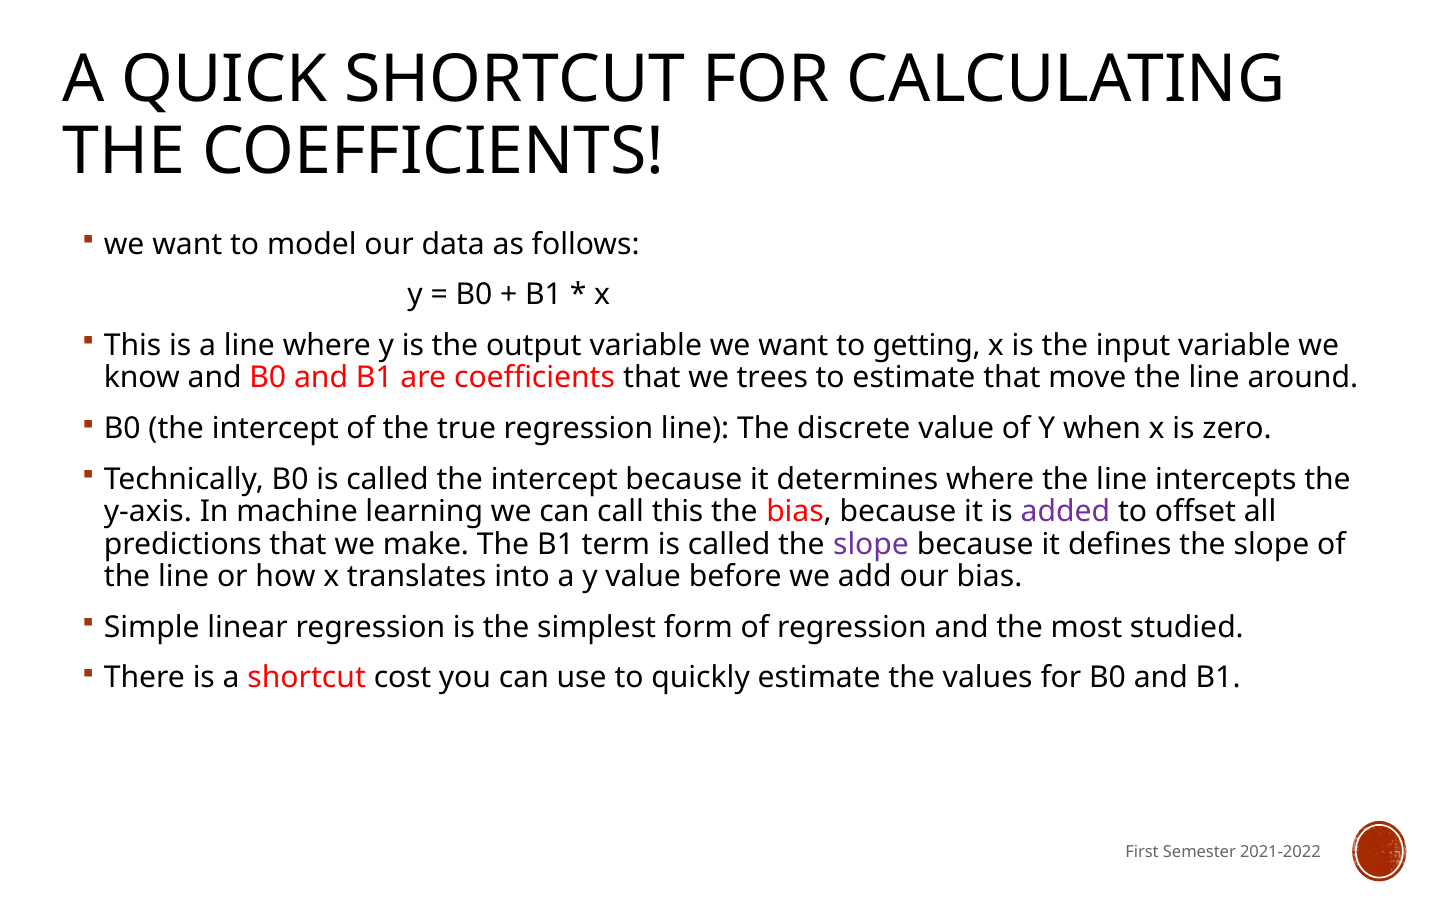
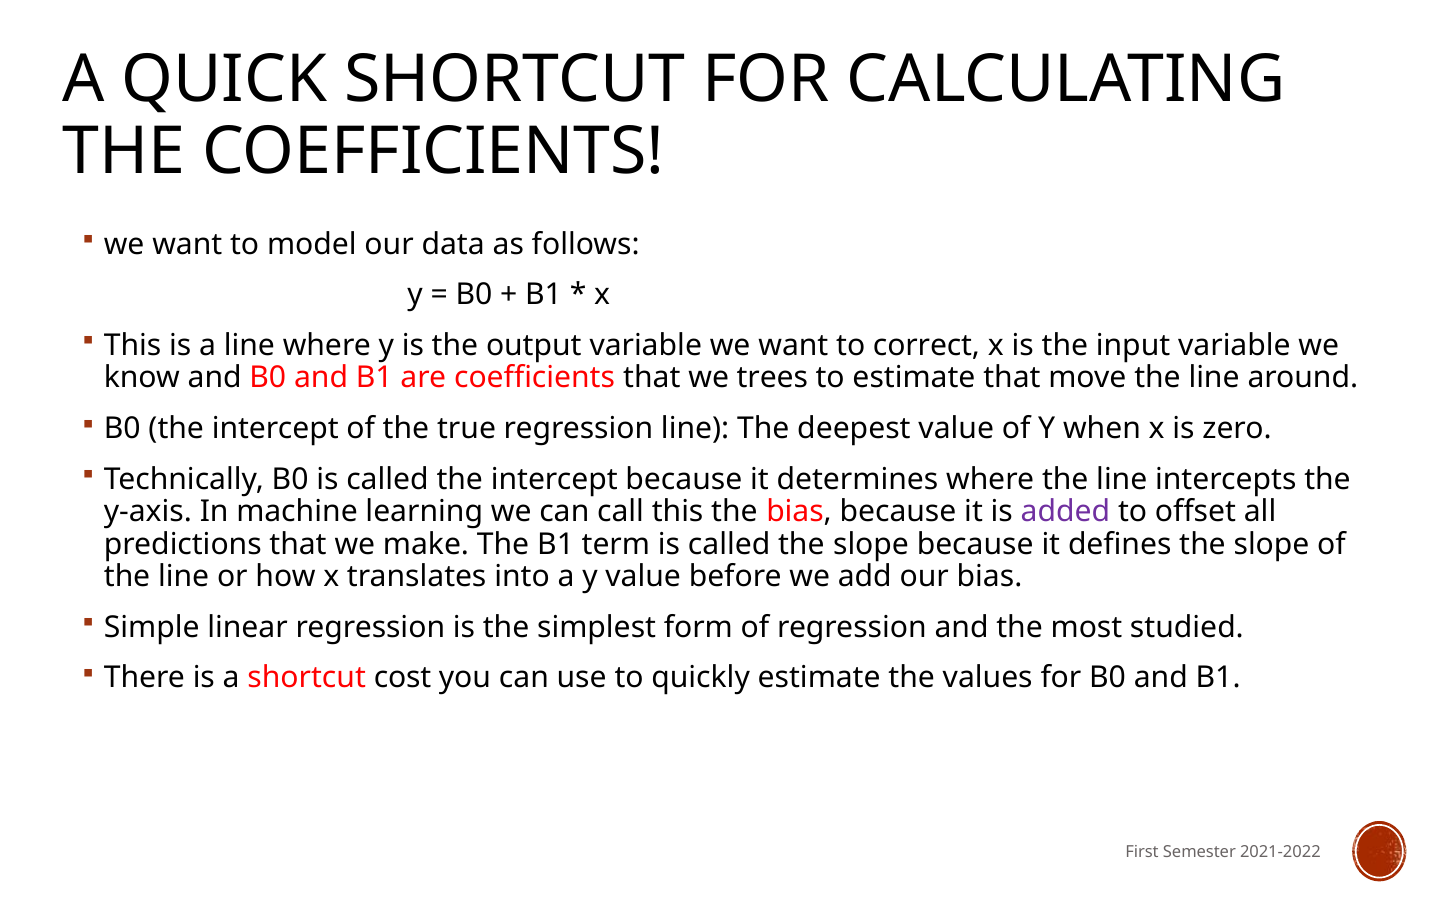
getting: getting -> correct
discrete: discrete -> deepest
slope at (871, 544) colour: purple -> black
